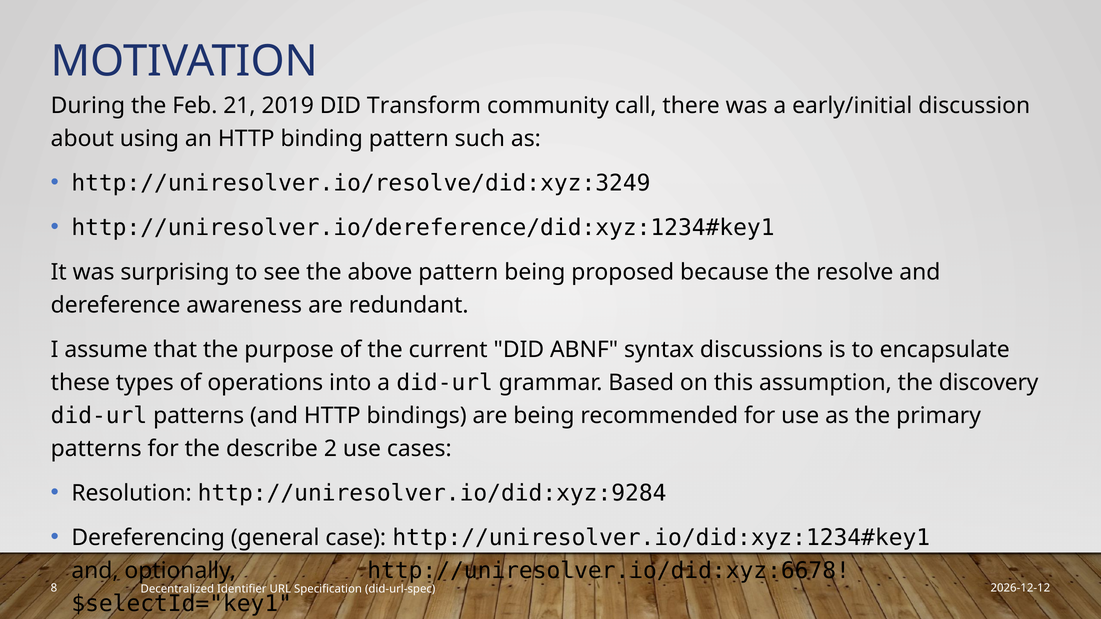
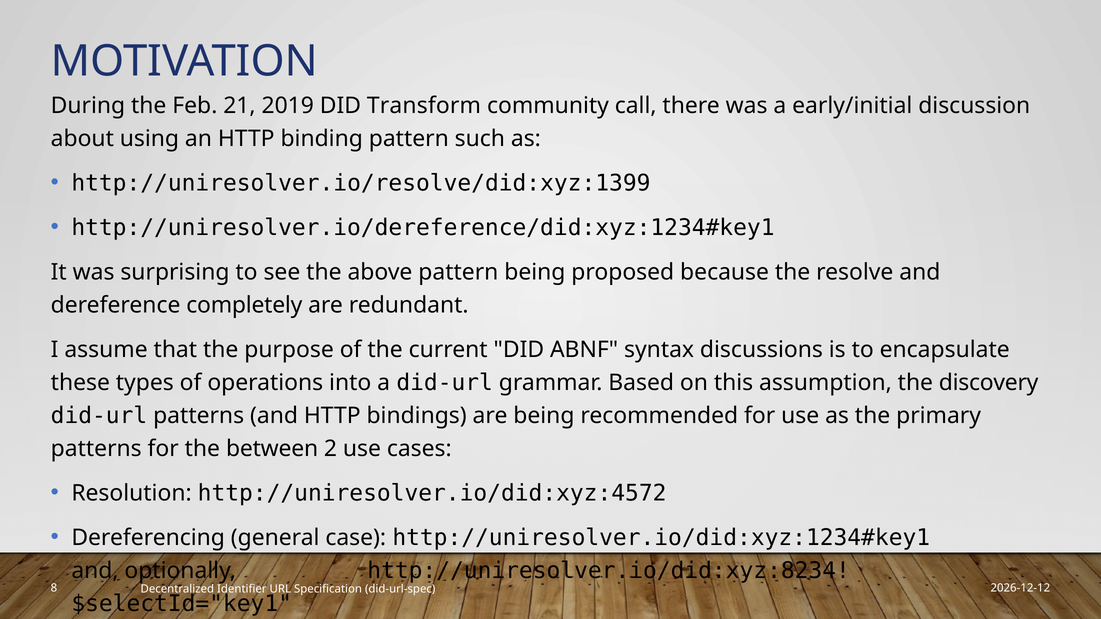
http://uniresolver.io/resolve/did:xyz:3249: http://uniresolver.io/resolve/did:xyz:3249 -> http://uniresolver.io/resolve/did:xyz:1399
awareness: awareness -> completely
describe: describe -> between
http://uniresolver.io/did:xyz:9284: http://uniresolver.io/did:xyz:9284 -> http://uniresolver.io/did:xyz:4572
http://uniresolver.io/did:xyz:6678: http://uniresolver.io/did:xyz:6678 -> http://uniresolver.io/did:xyz:8234
